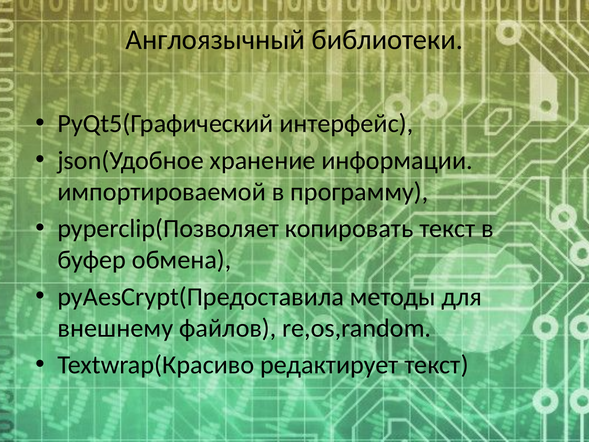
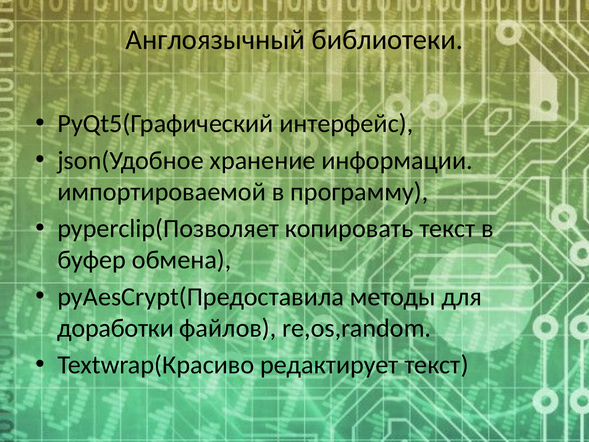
внешнему: внешнему -> доработки
